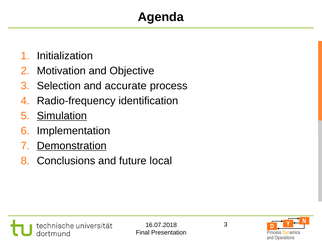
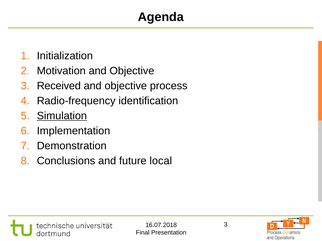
Selection: Selection -> Received
accurate at (126, 86): accurate -> objective
Demonstration underline: present -> none
